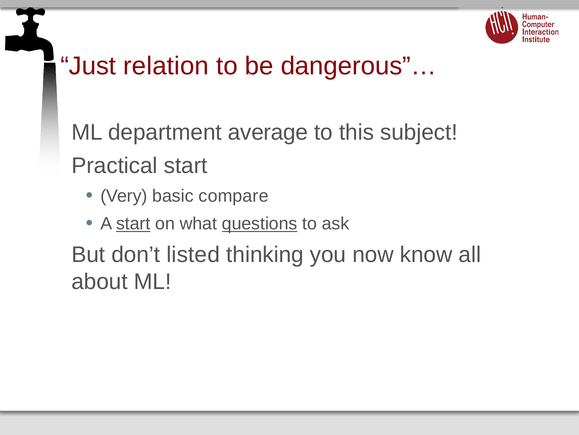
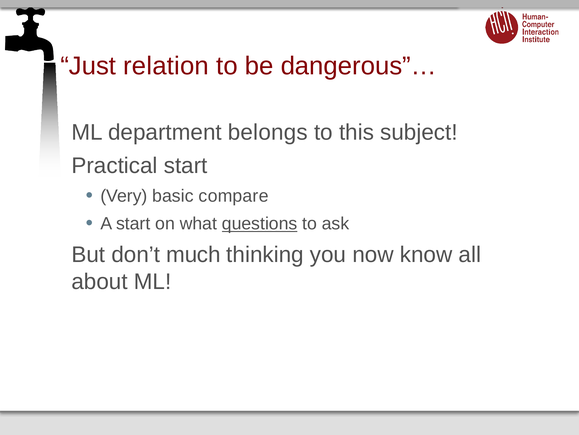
average: average -> belongs
start at (133, 223) underline: present -> none
listed: listed -> much
